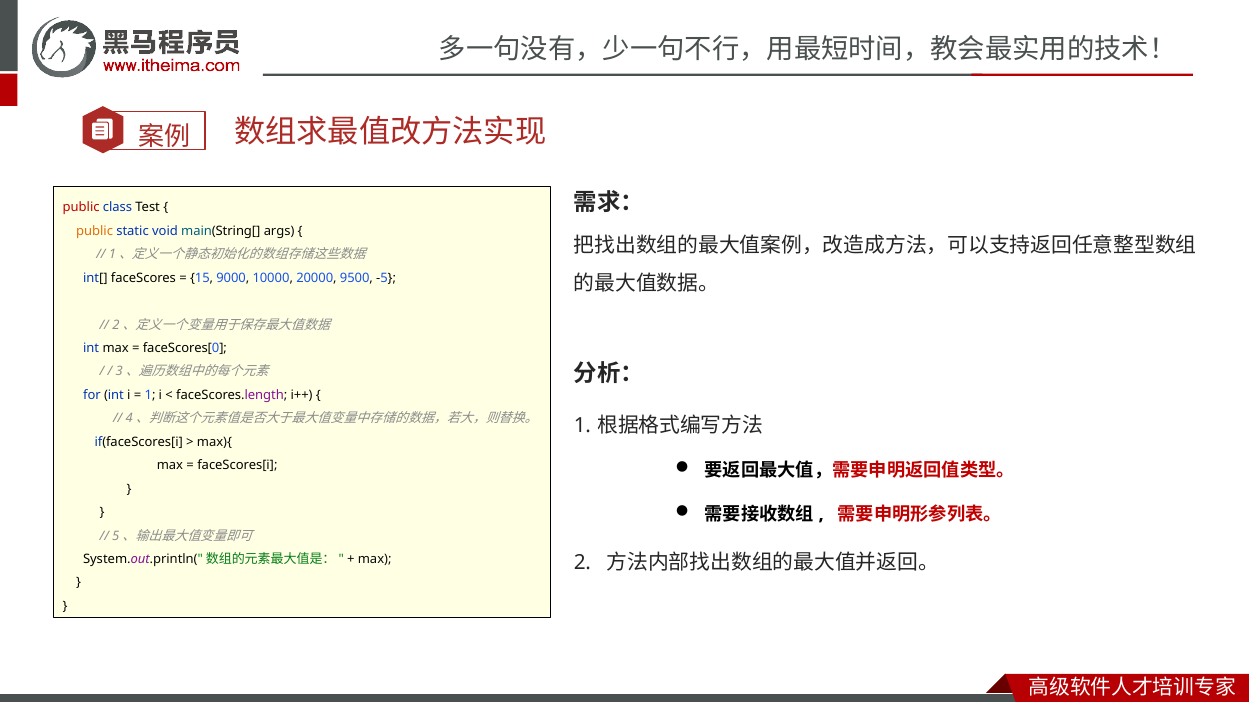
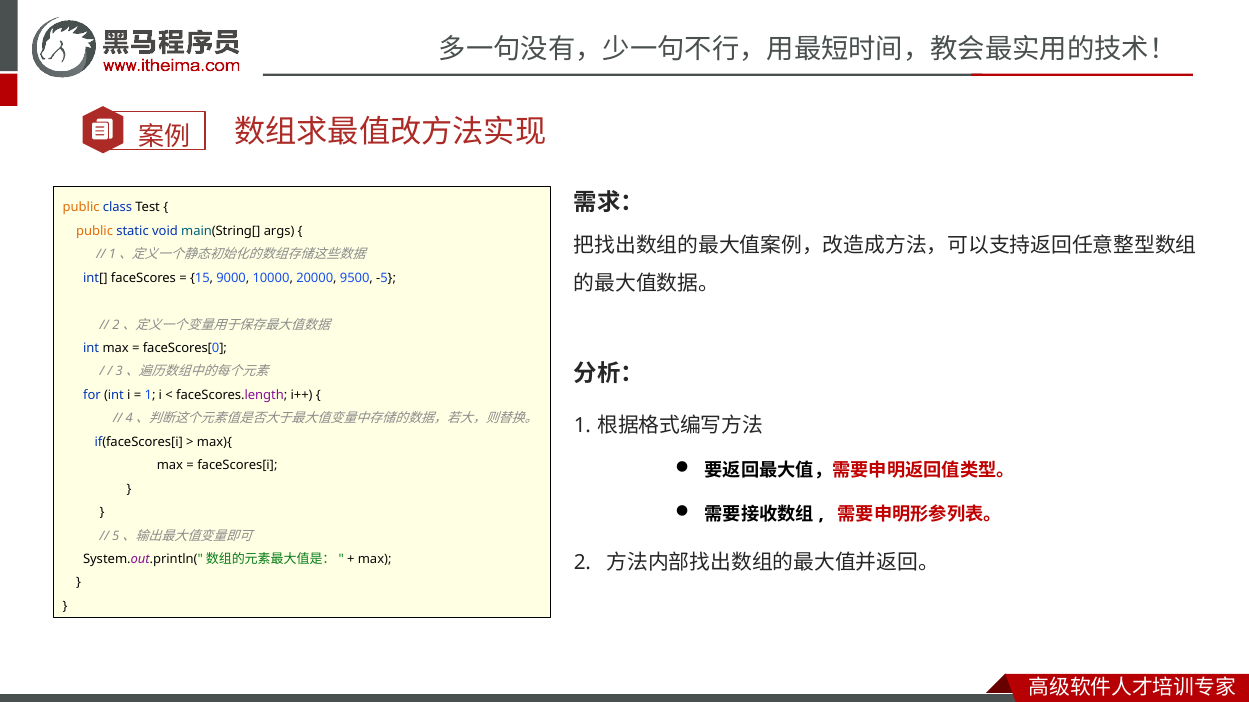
public at (81, 208) colour: red -> orange
